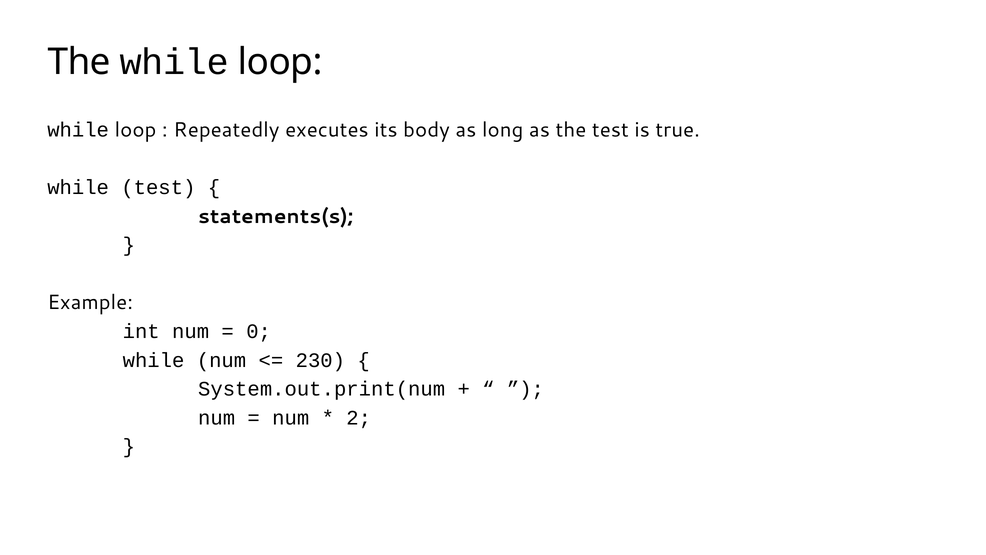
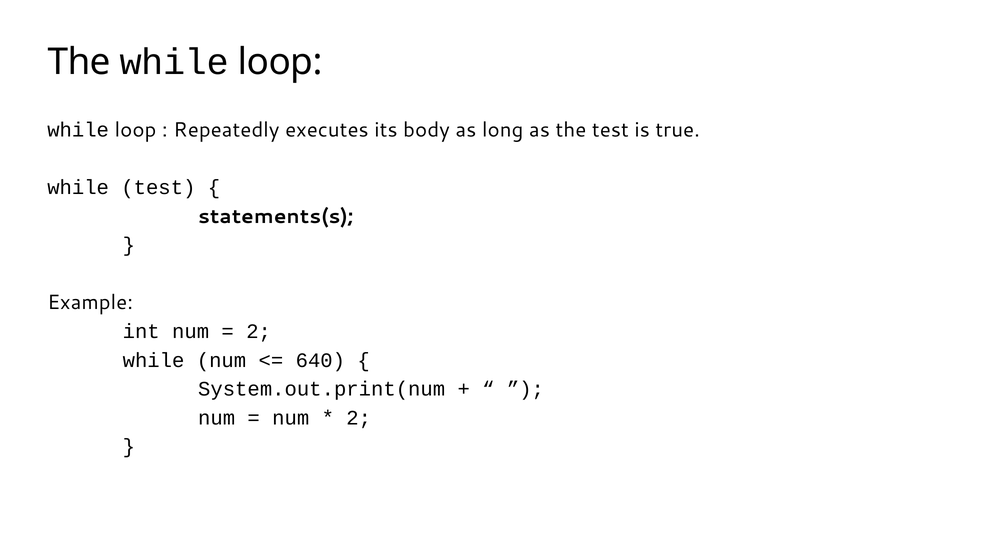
0 at (259, 331): 0 -> 2
230: 230 -> 640
